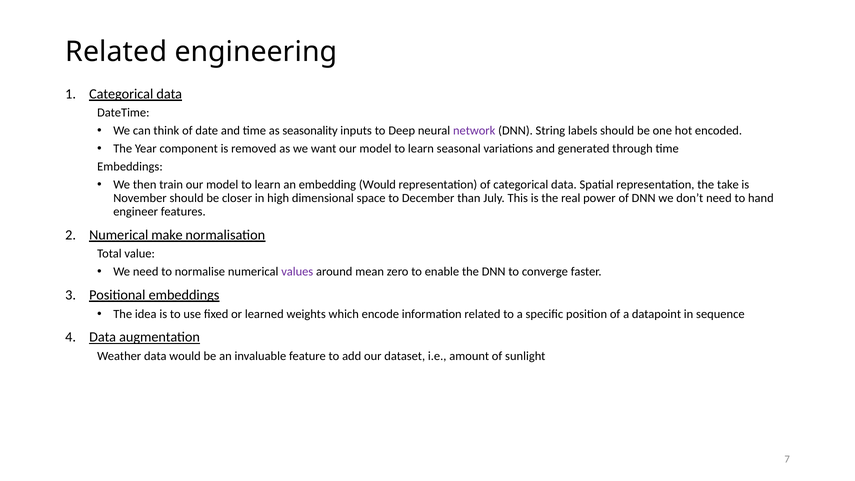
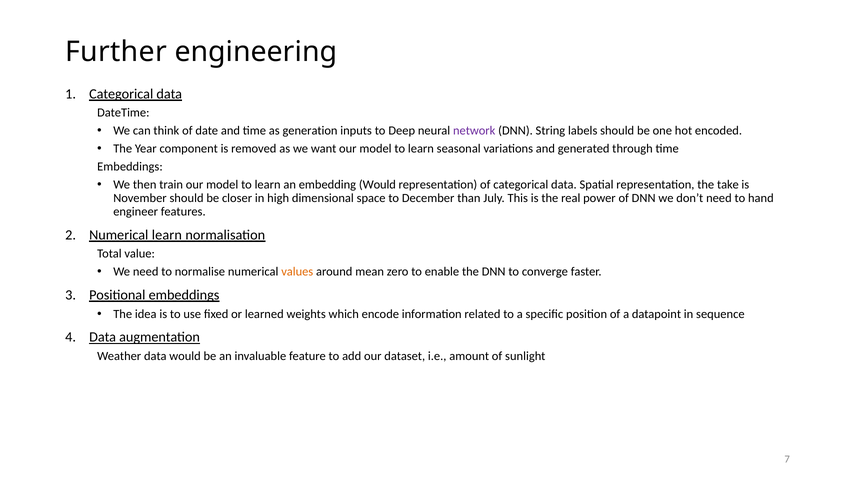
Related at (116, 52): Related -> Further
seasonality: seasonality -> generation
Numerical make: make -> learn
values colour: purple -> orange
